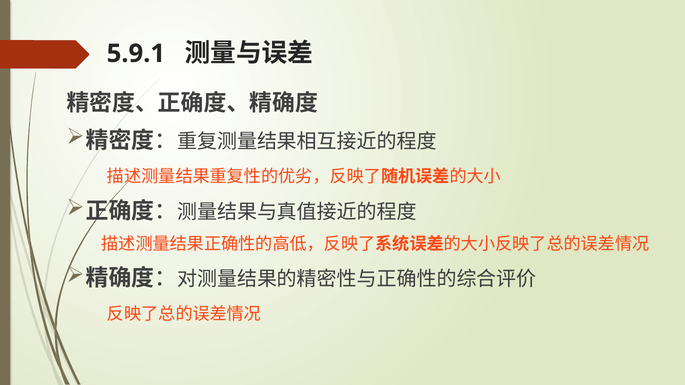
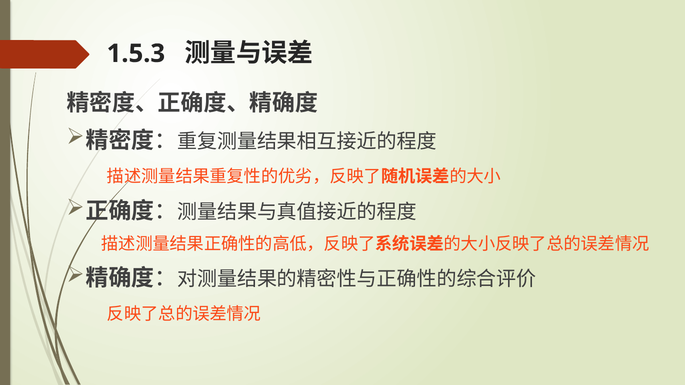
5.9.1: 5.9.1 -> 1.5.3
